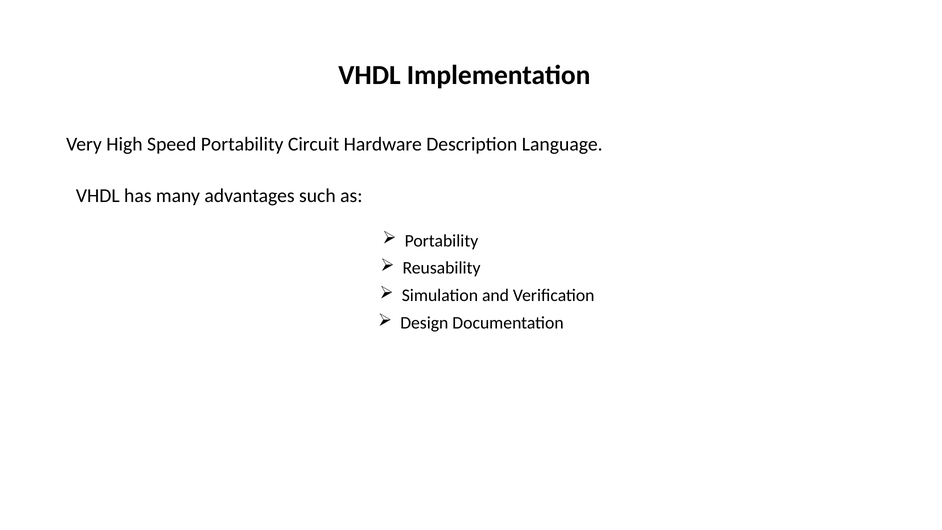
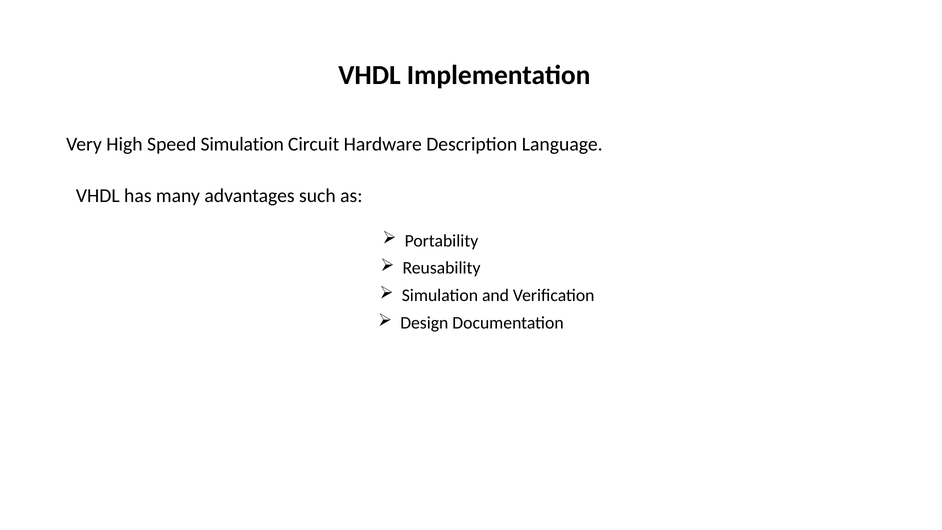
Speed Portability: Portability -> Simulation
